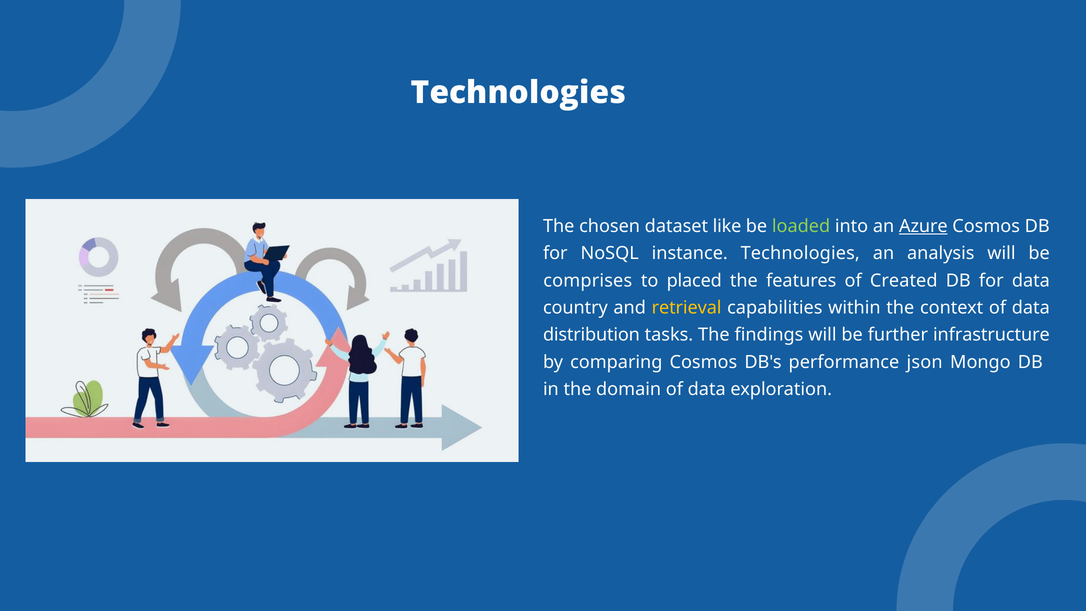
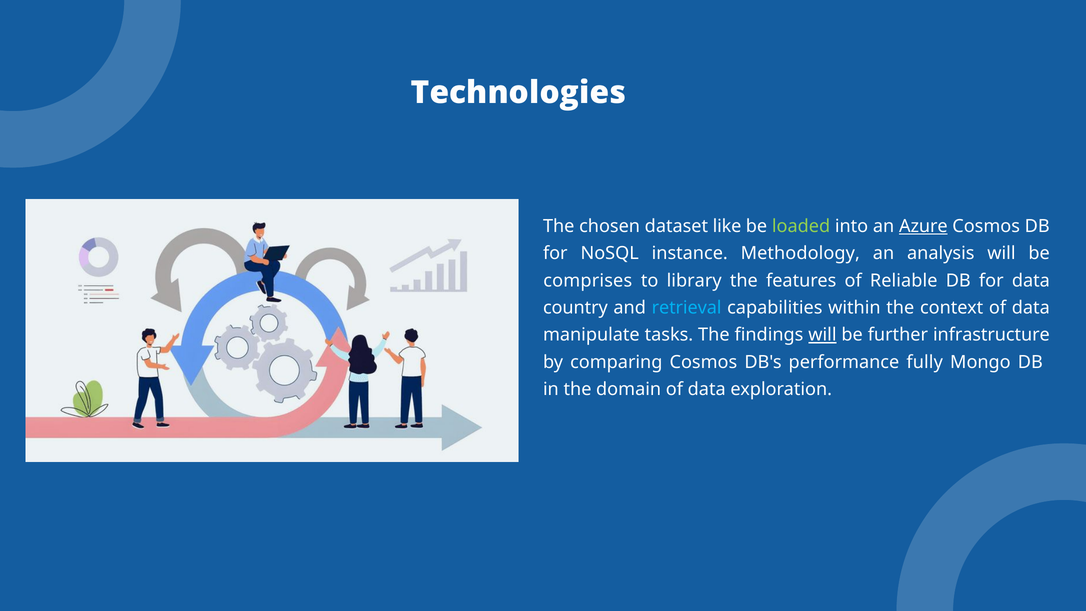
instance Technologies: Technologies -> Methodology
placed: placed -> library
Created: Created -> Reliable
retrieval colour: yellow -> light blue
distribution: distribution -> manipulate
will at (822, 335) underline: none -> present
json: json -> fully
